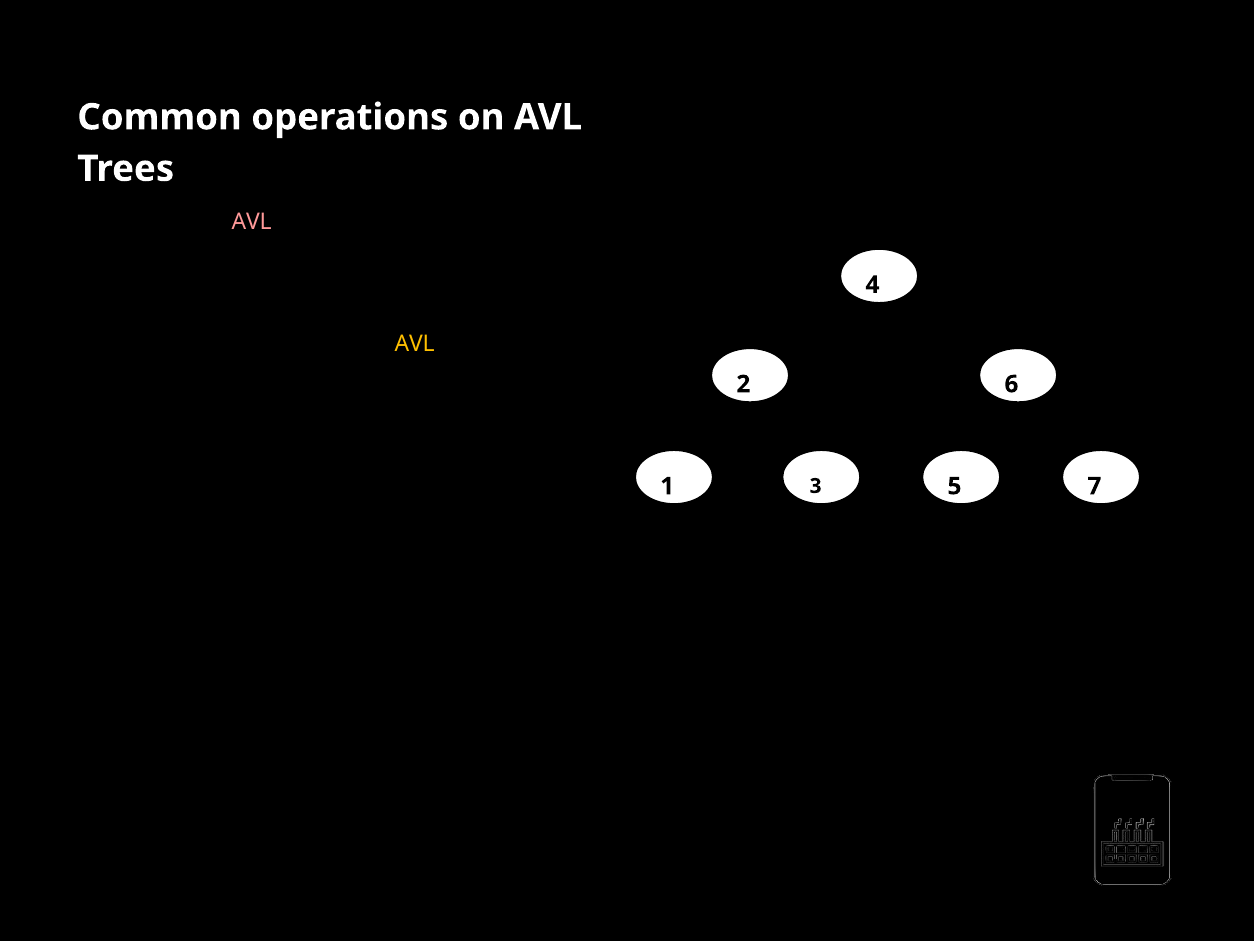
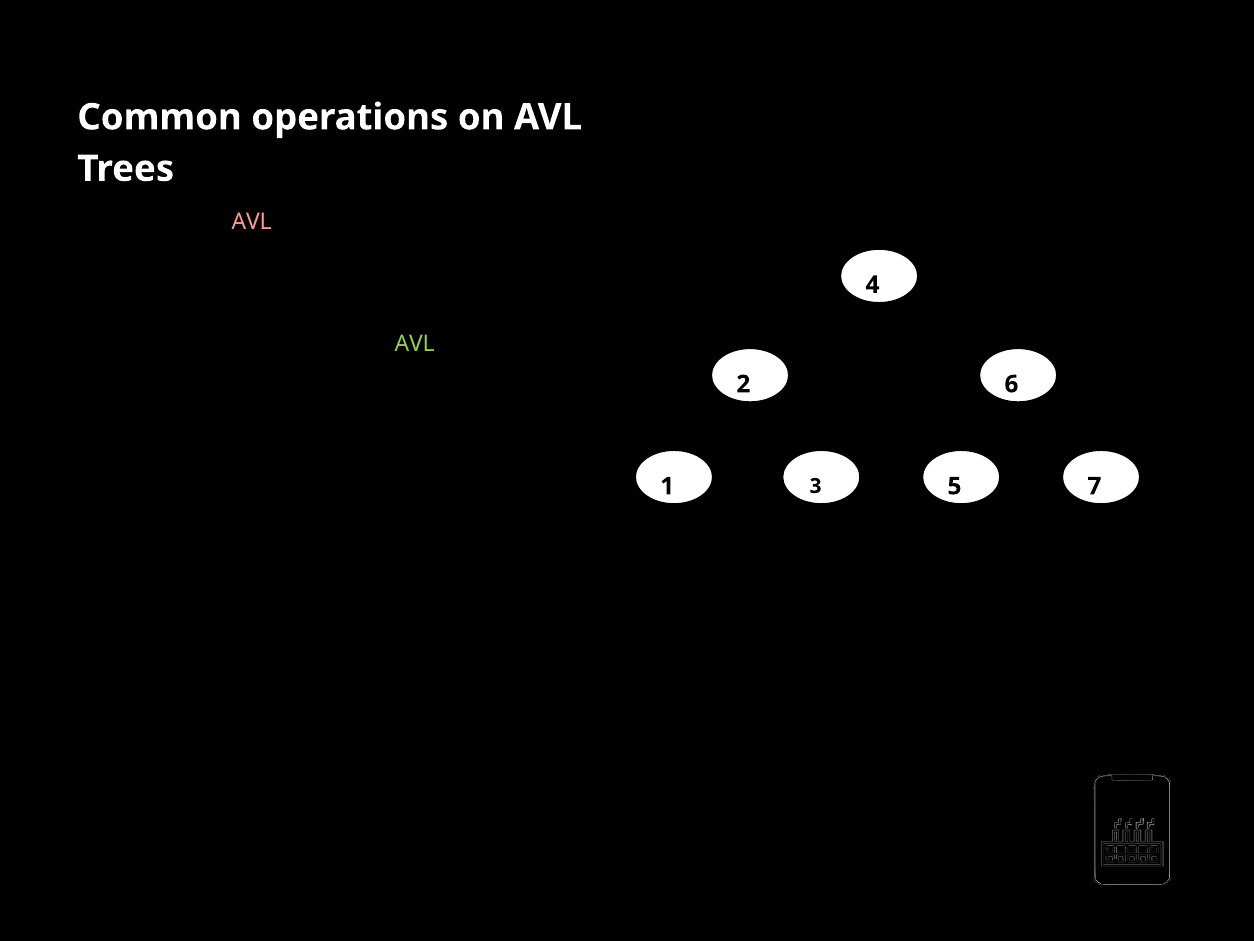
AVL at (415, 344) colour: yellow -> light green
